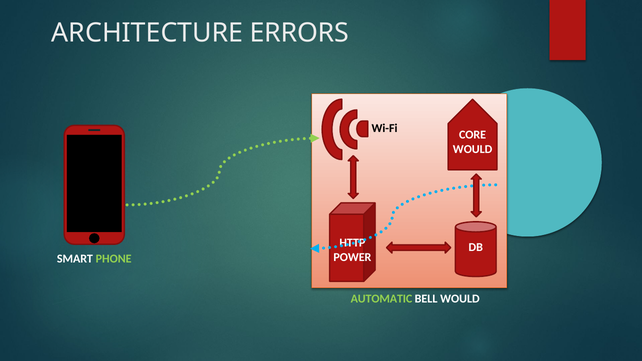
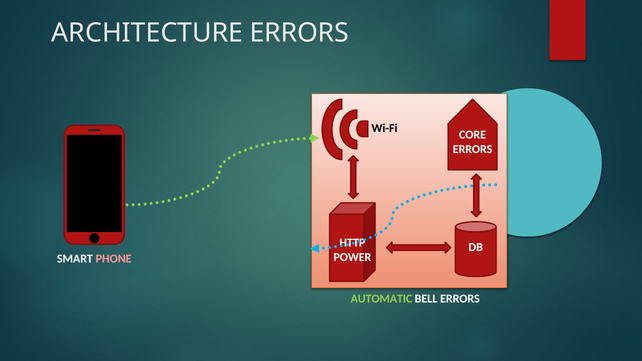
WOULD at (473, 149): WOULD -> ERRORS
PHONE colour: light green -> pink
BELL WOULD: WOULD -> ERRORS
